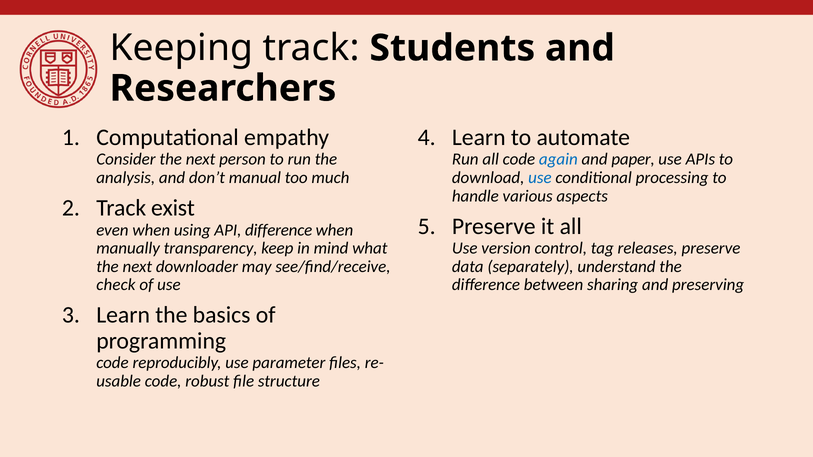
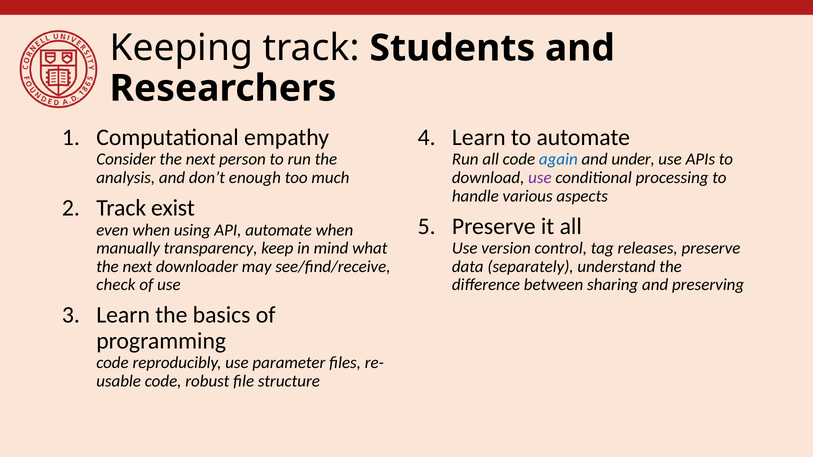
paper: paper -> under
manual: manual -> enough
use at (540, 178) colour: blue -> purple
API difference: difference -> automate
